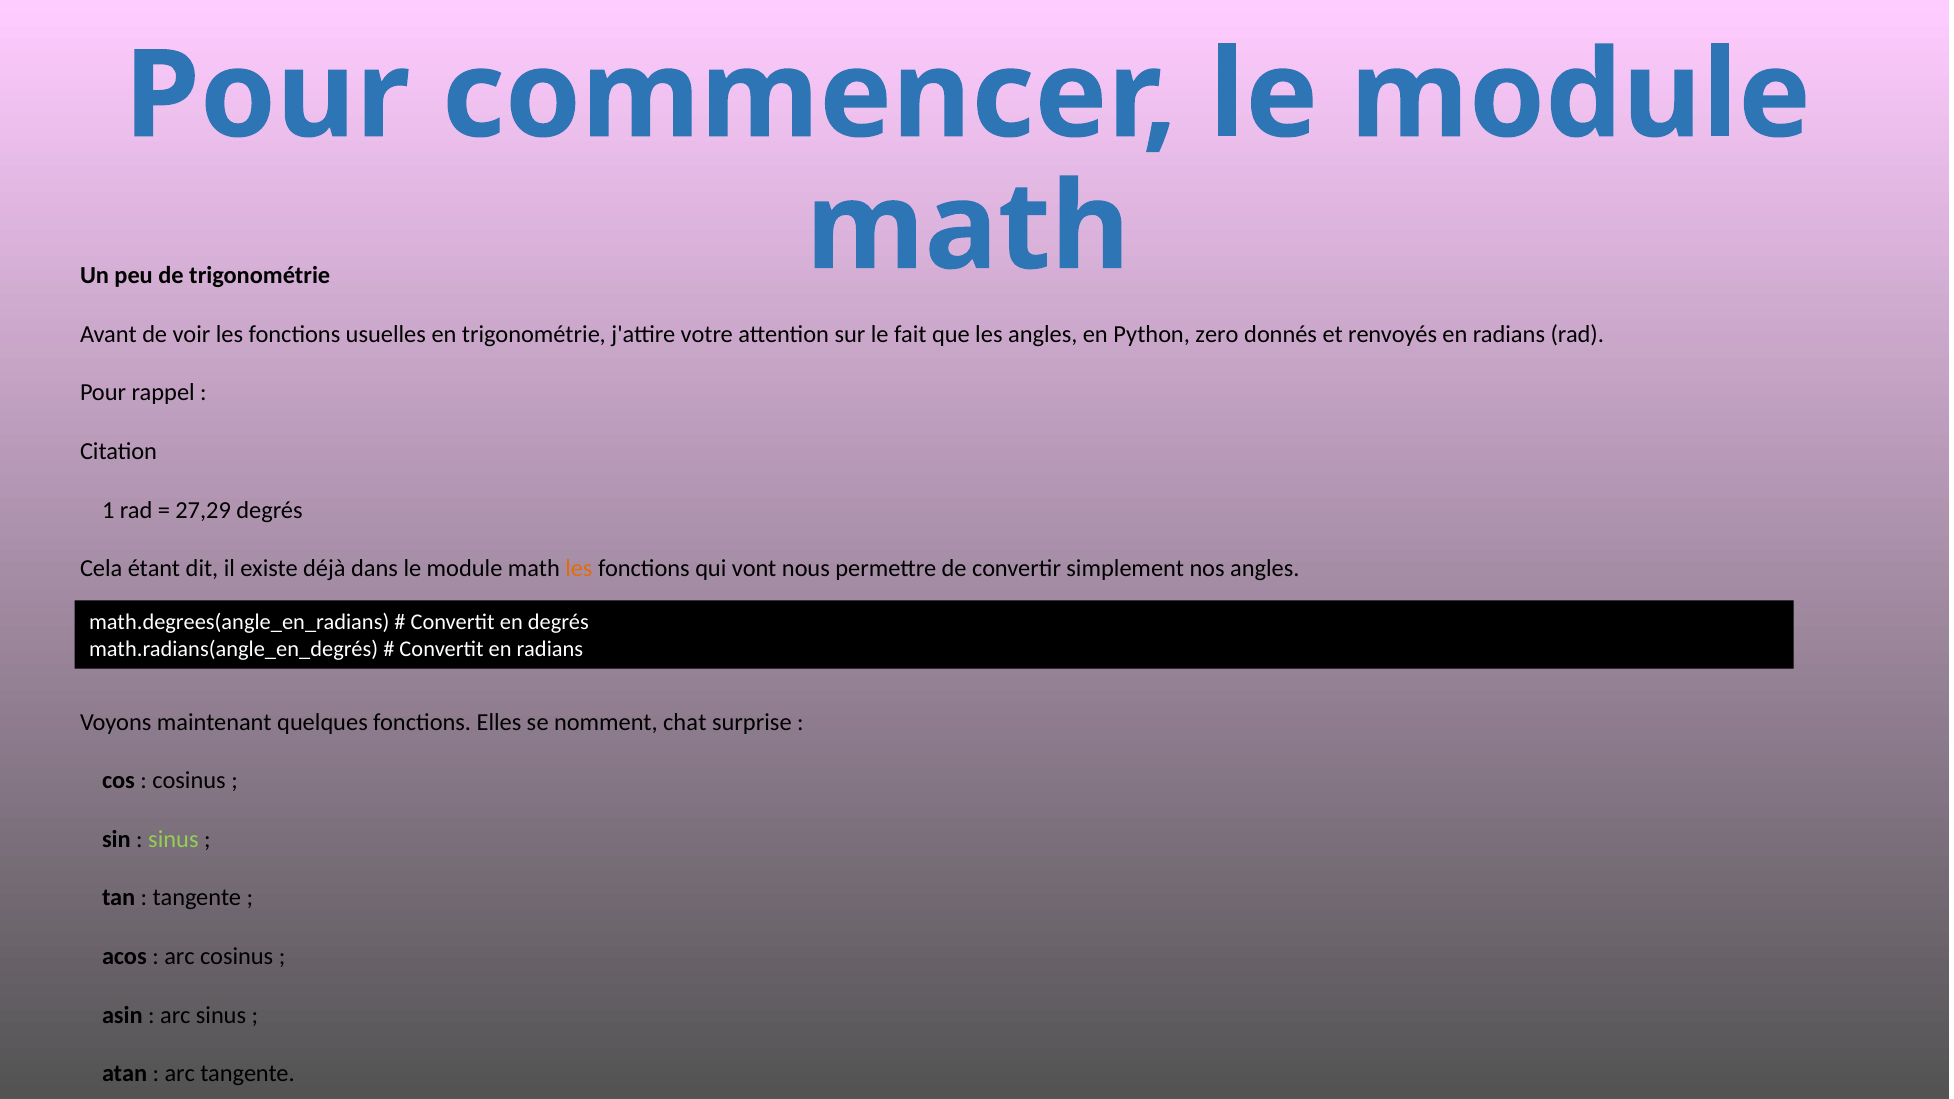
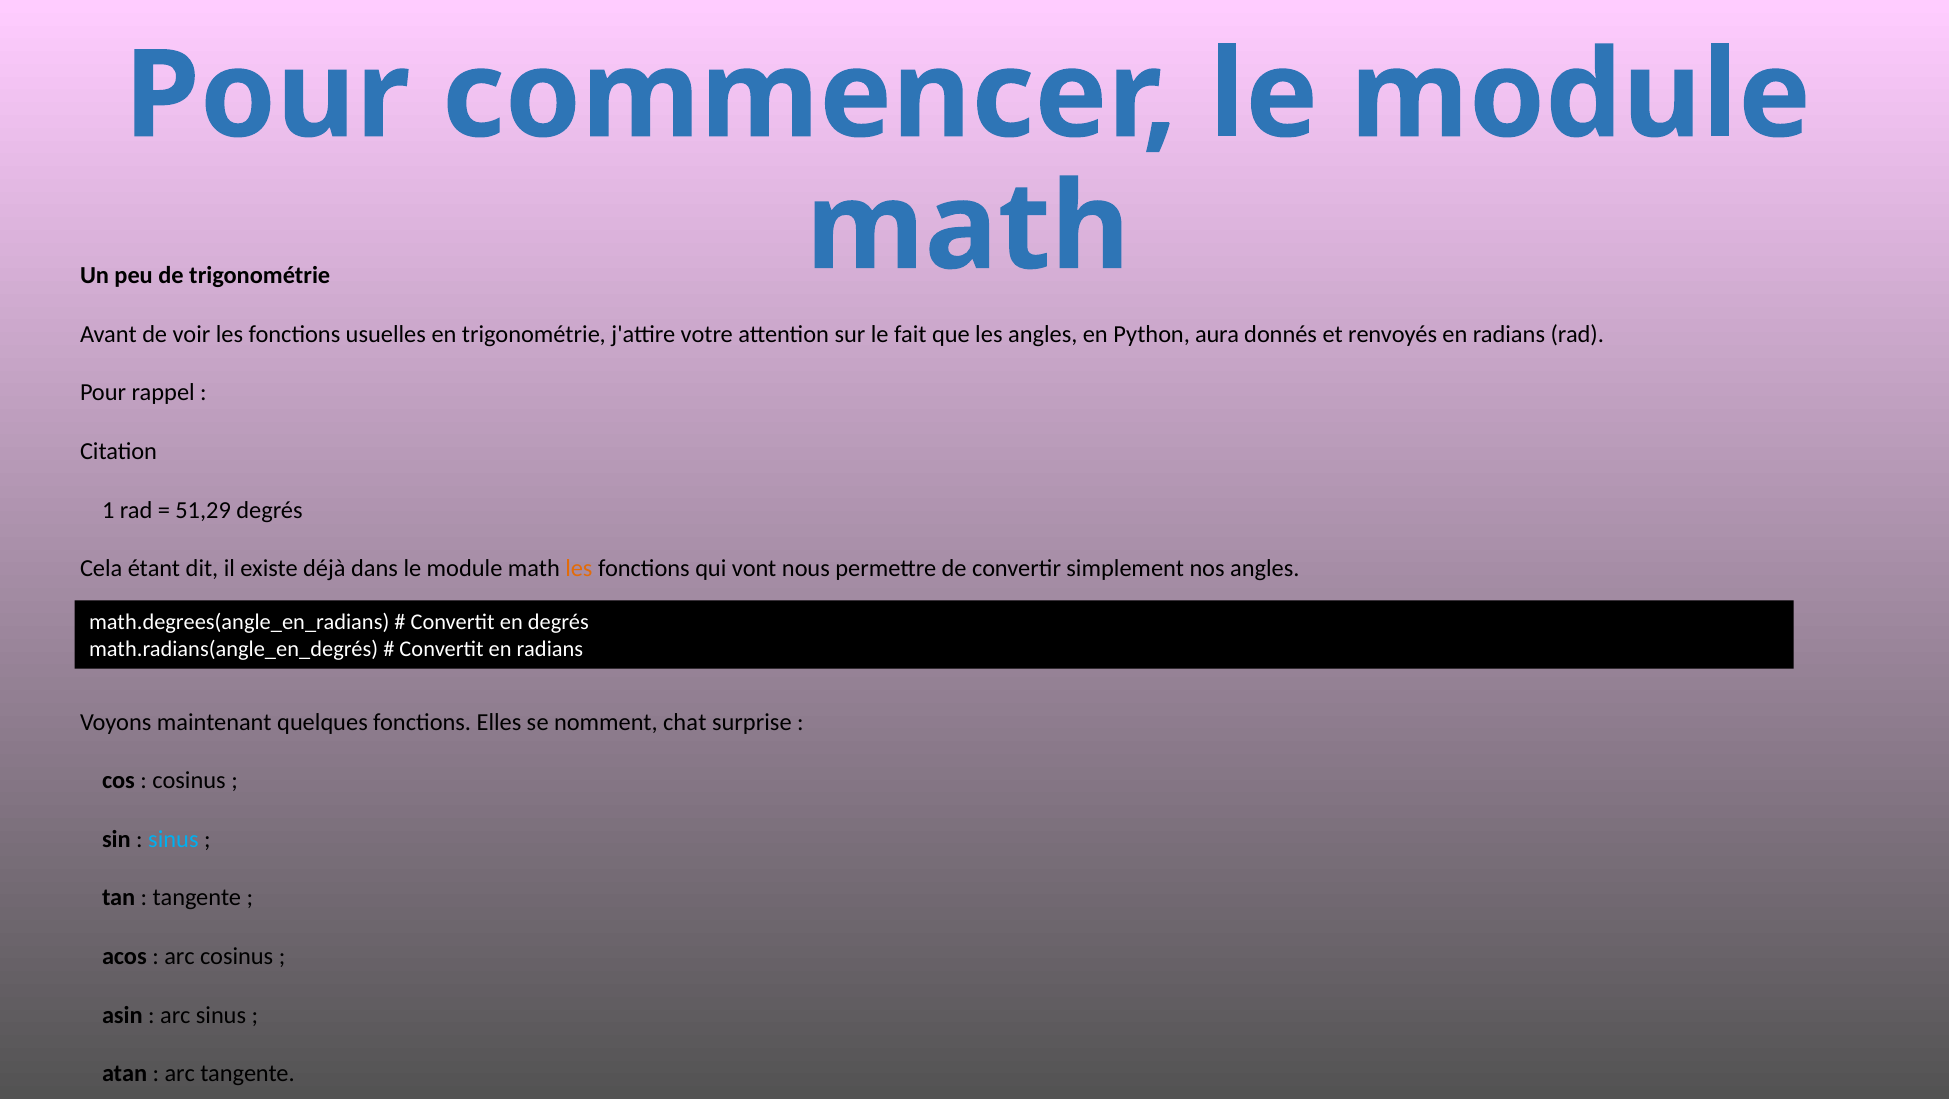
zero: zero -> aura
27,29: 27,29 -> 51,29
sinus at (173, 839) colour: light green -> light blue
